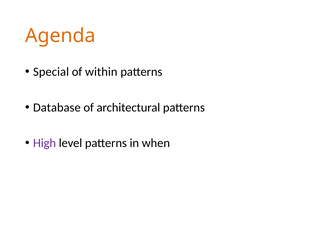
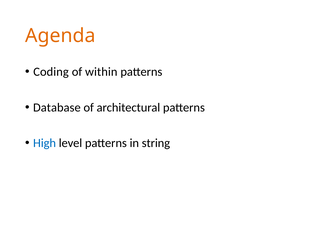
Special: Special -> Coding
High colour: purple -> blue
when: when -> string
